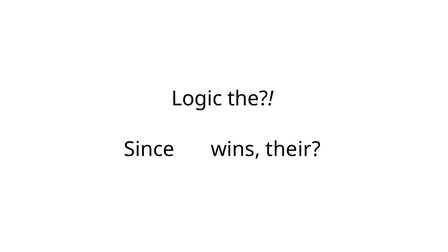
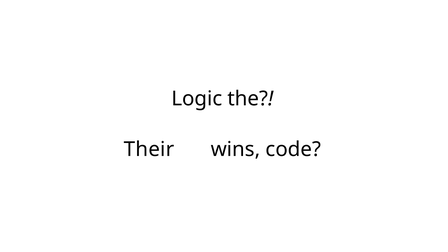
Since: Since -> Their
their: their -> code
